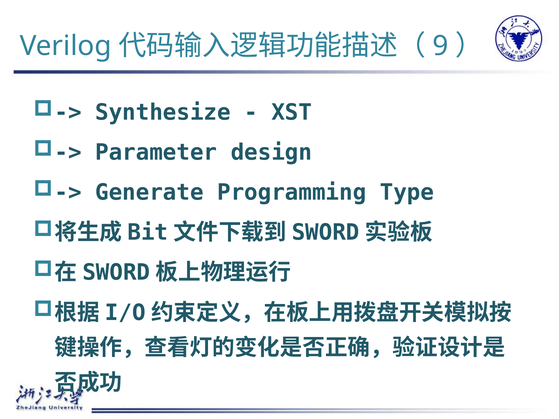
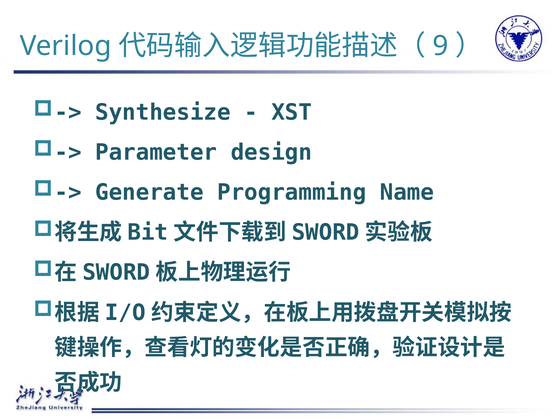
Type: Type -> Name
